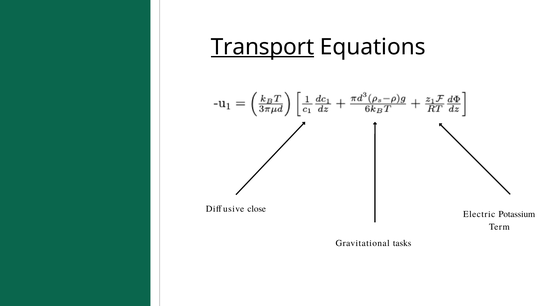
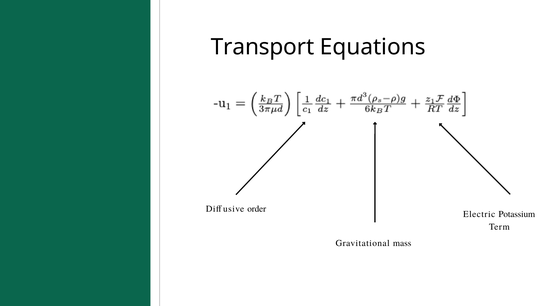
Transport underline: present -> none
close: close -> order
tasks: tasks -> mass
